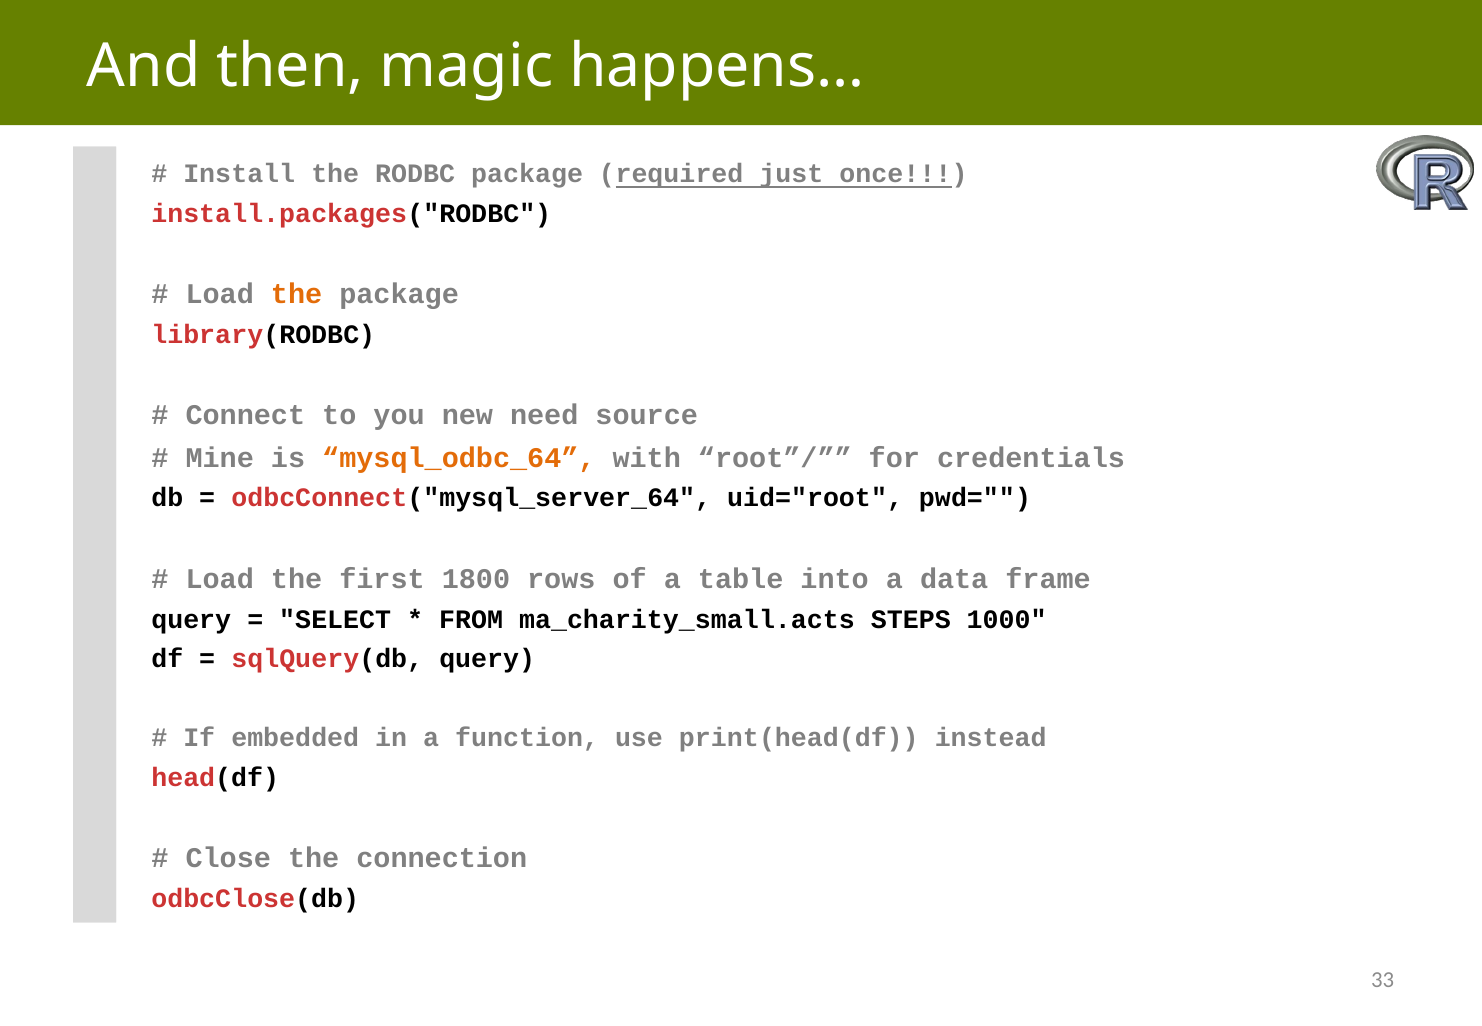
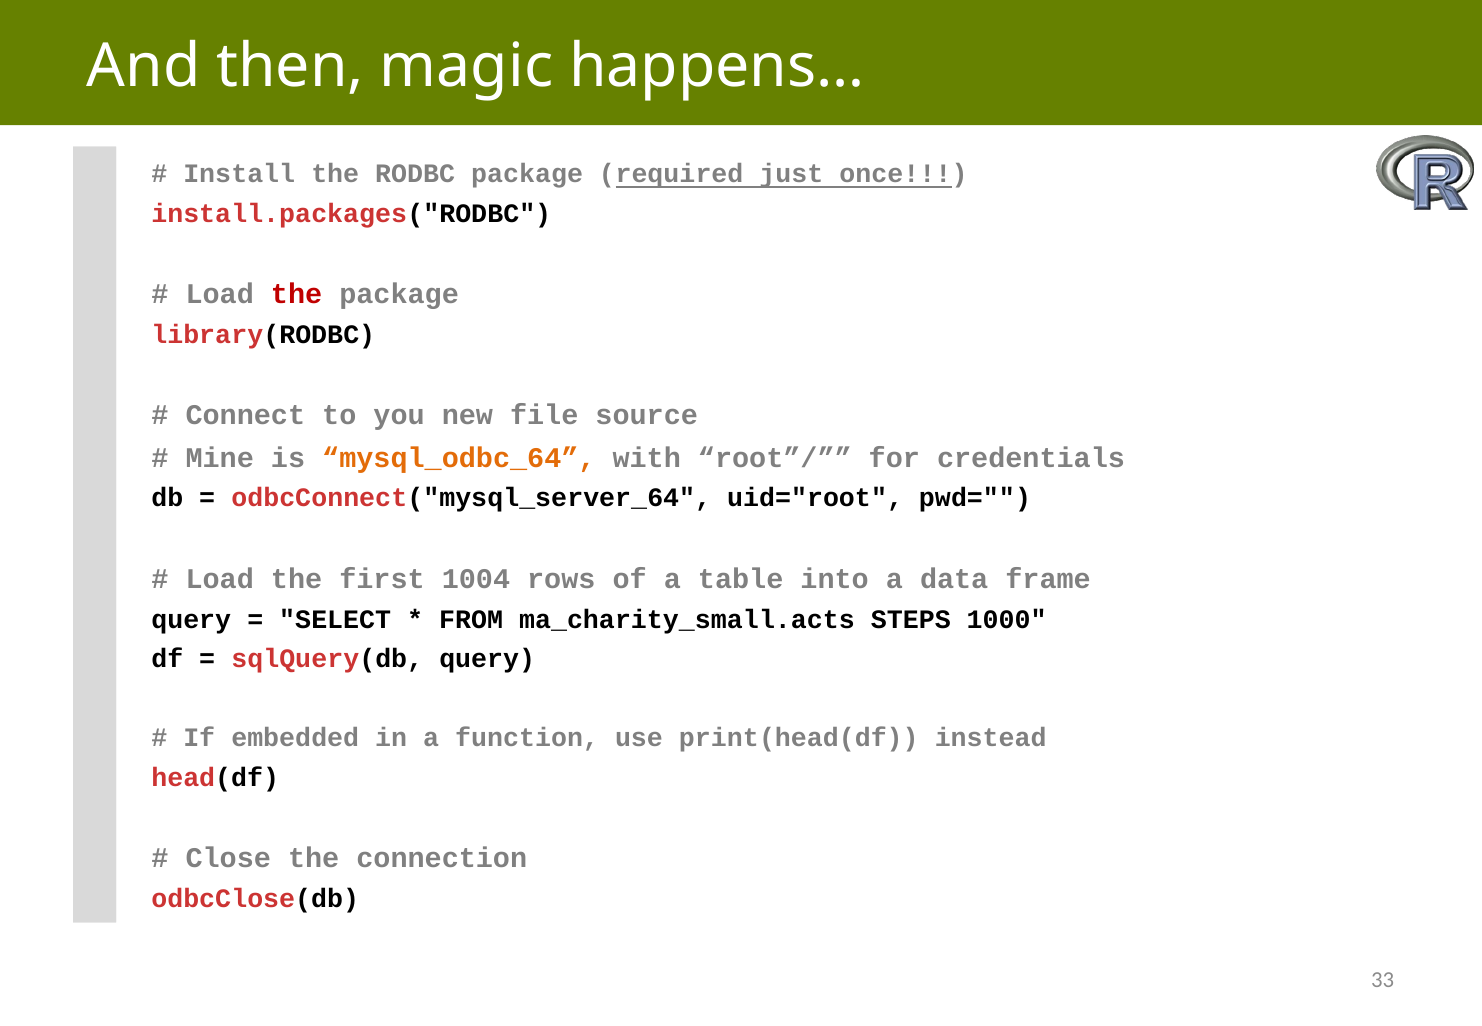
the at (297, 294) colour: orange -> red
need: need -> file
1800: 1800 -> 1004
